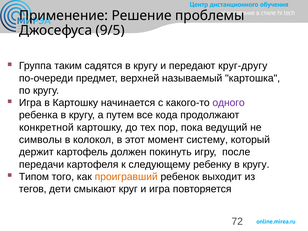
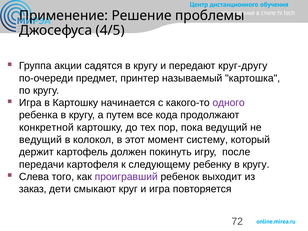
9/5: 9/5 -> 4/5
таким: таким -> акции
верхней: верхней -> принтер
символы at (40, 140): символы -> ведущий
Типом: Типом -> Слева
проигравший colour: orange -> purple
тегов: тегов -> заказ
